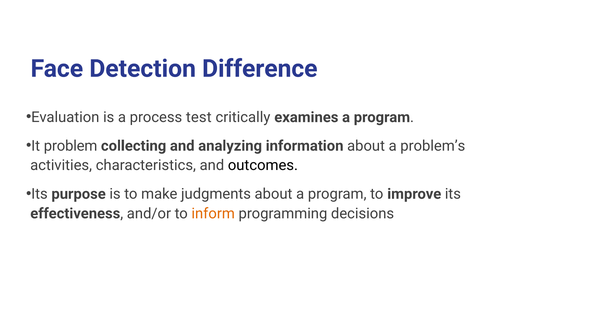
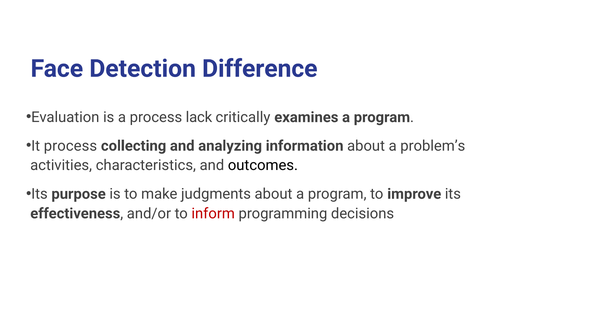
test: test -> lack
It problem: problem -> process
inform colour: orange -> red
